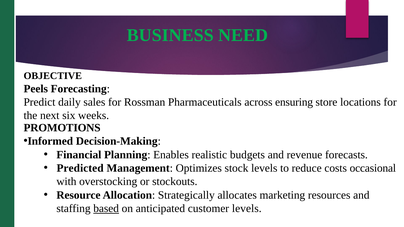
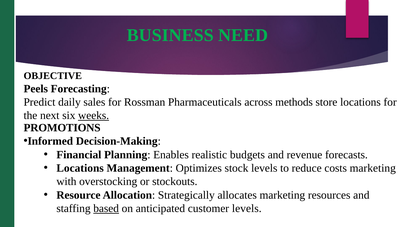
ensuring: ensuring -> methods
weeks underline: none -> present
Predicted at (80, 168): Predicted -> Locations
costs occasional: occasional -> marketing
